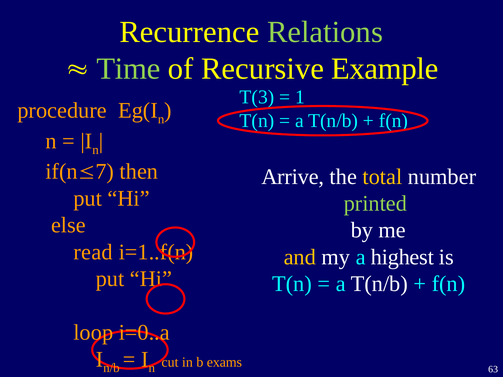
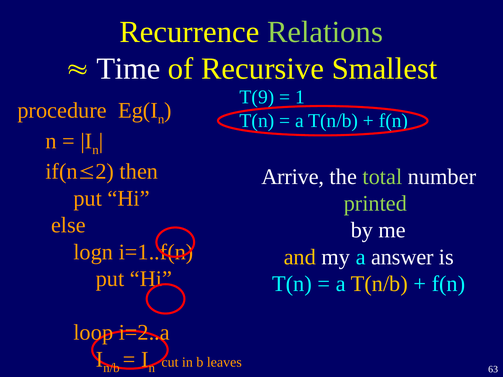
Time colour: light green -> white
Example: Example -> Smallest
T(3: T(3 -> T(9
7: 7 -> 2
total colour: yellow -> light green
read: read -> logn
highest: highest -> answer
T(n/b at (379, 284) colour: white -> yellow
i=0..a: i=0..a -> i=2..a
exams: exams -> leaves
